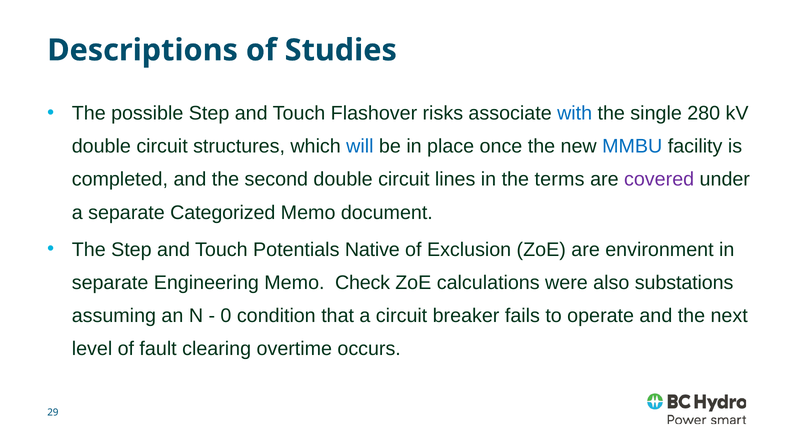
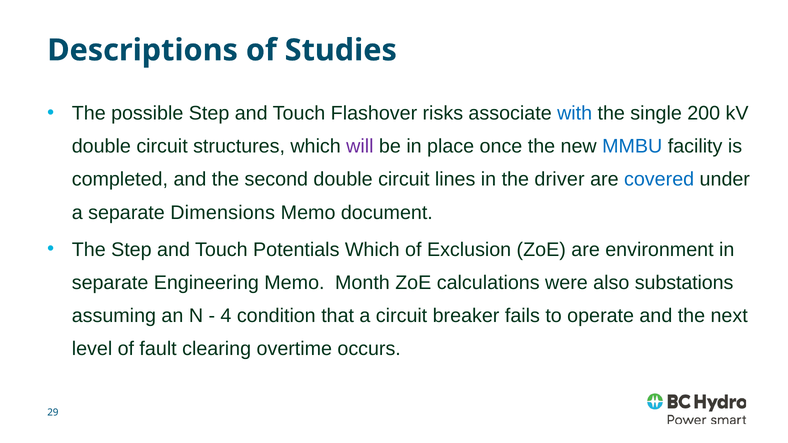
280: 280 -> 200
will colour: blue -> purple
terms: terms -> driver
covered colour: purple -> blue
Categorized: Categorized -> Dimensions
Potentials Native: Native -> Which
Check: Check -> Month
0: 0 -> 4
